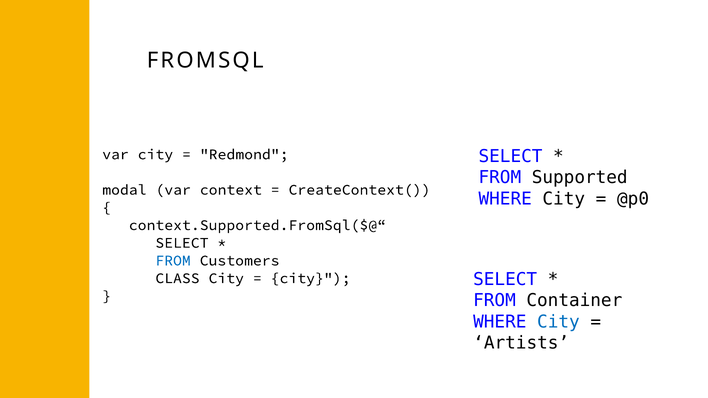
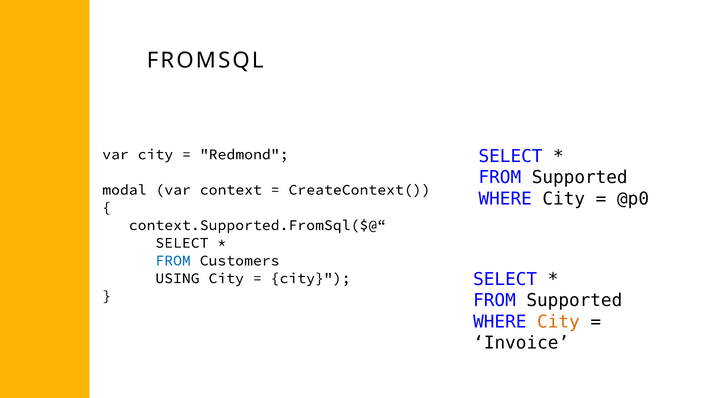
CLASS: CLASS -> USING
Container at (574, 301): Container -> Supported
City at (558, 322) colour: blue -> orange
Artists: Artists -> Invoice
